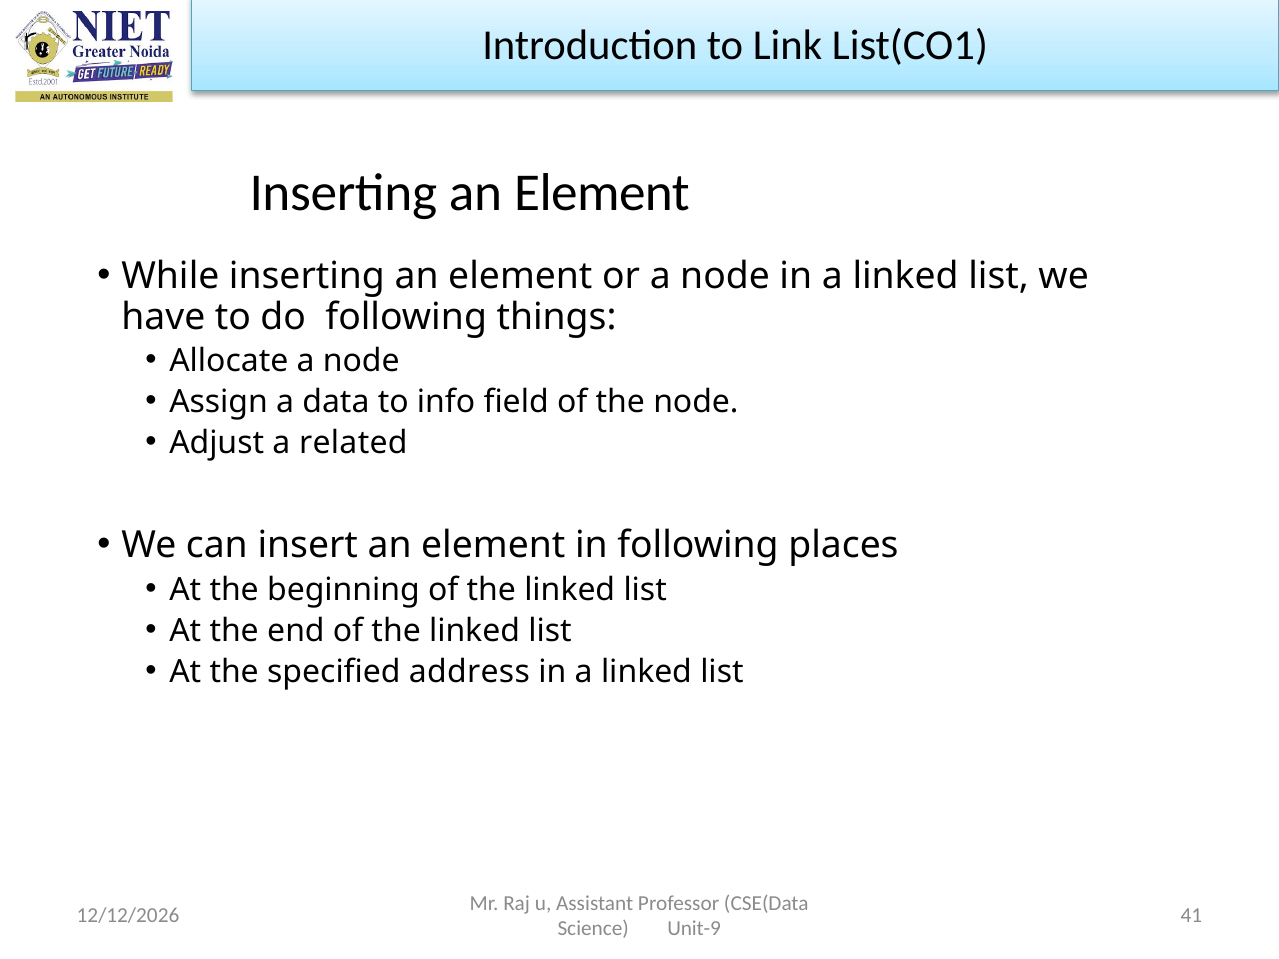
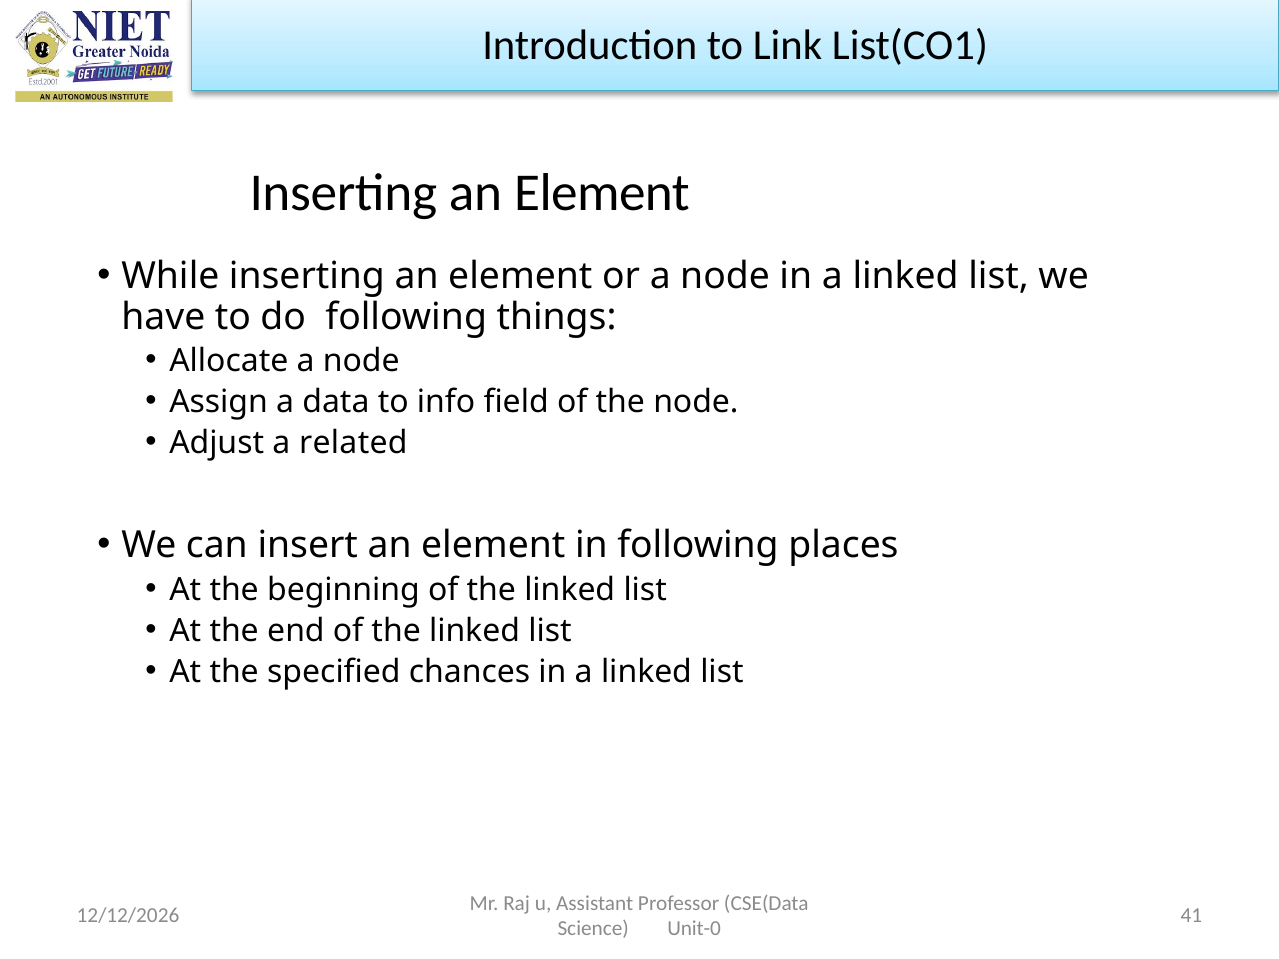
address: address -> chances
Unit-9: Unit-9 -> Unit-0
